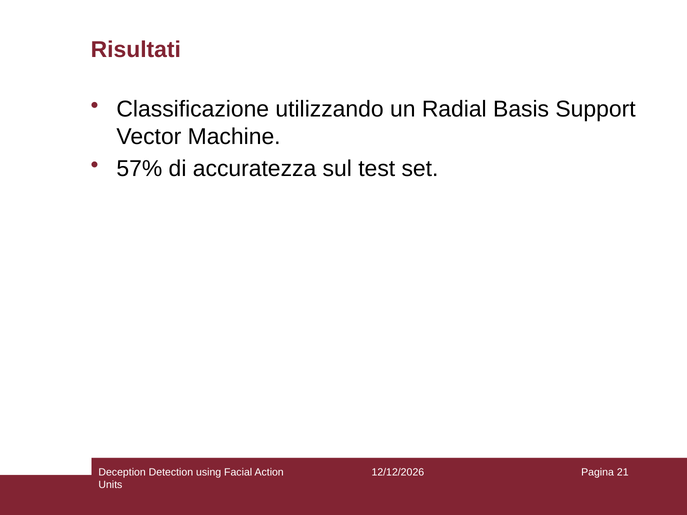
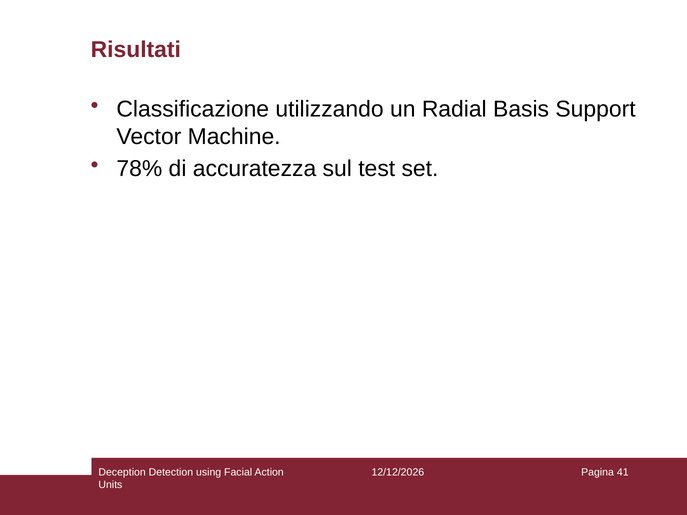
57%: 57% -> 78%
21: 21 -> 41
